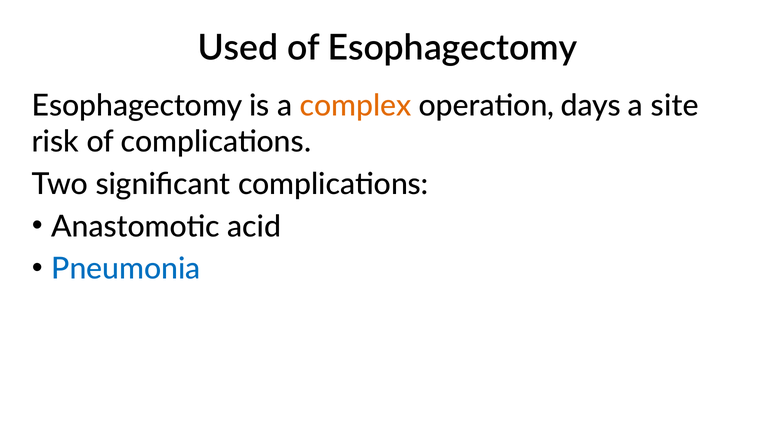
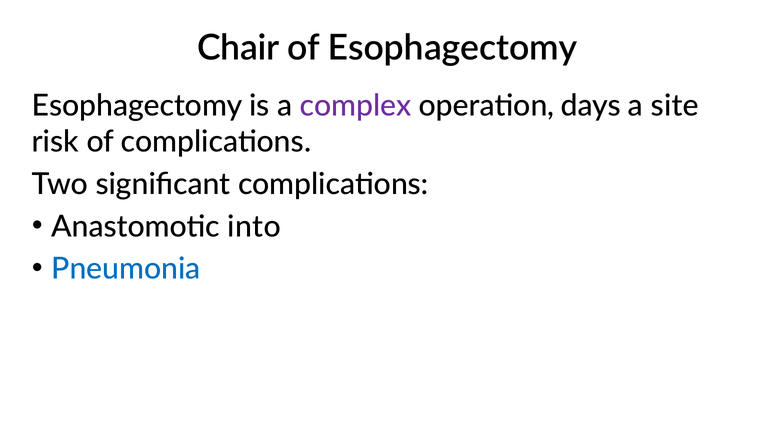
Used: Used -> Chair
complex colour: orange -> purple
acid: acid -> into
